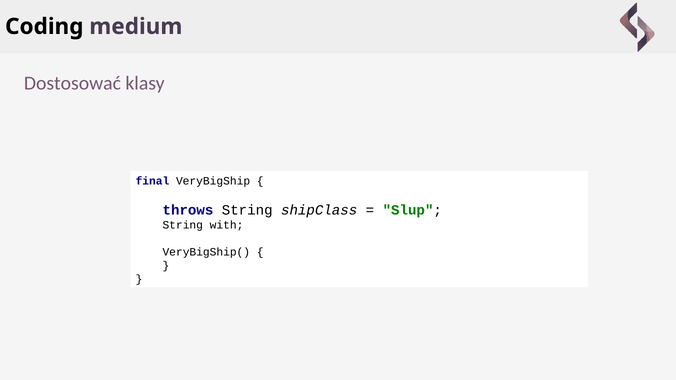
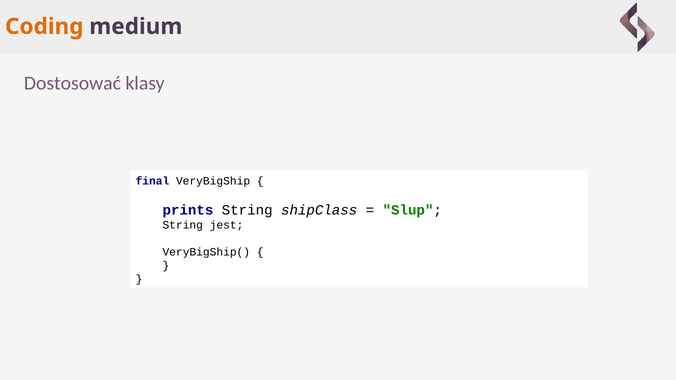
Coding colour: black -> orange
throws: throws -> prints
with: with -> jest
